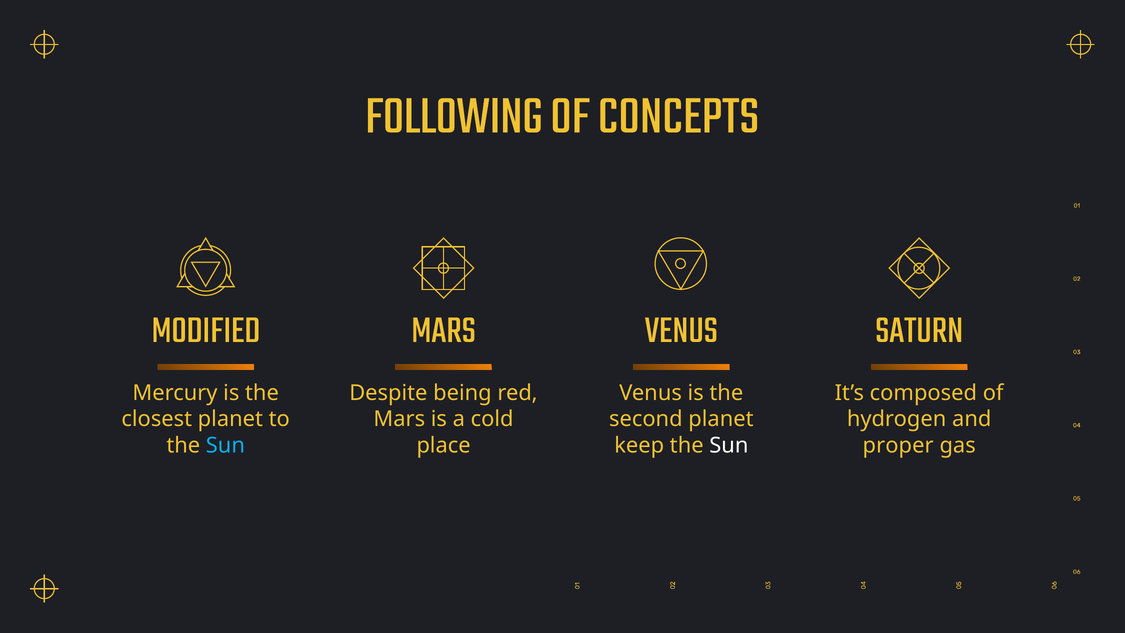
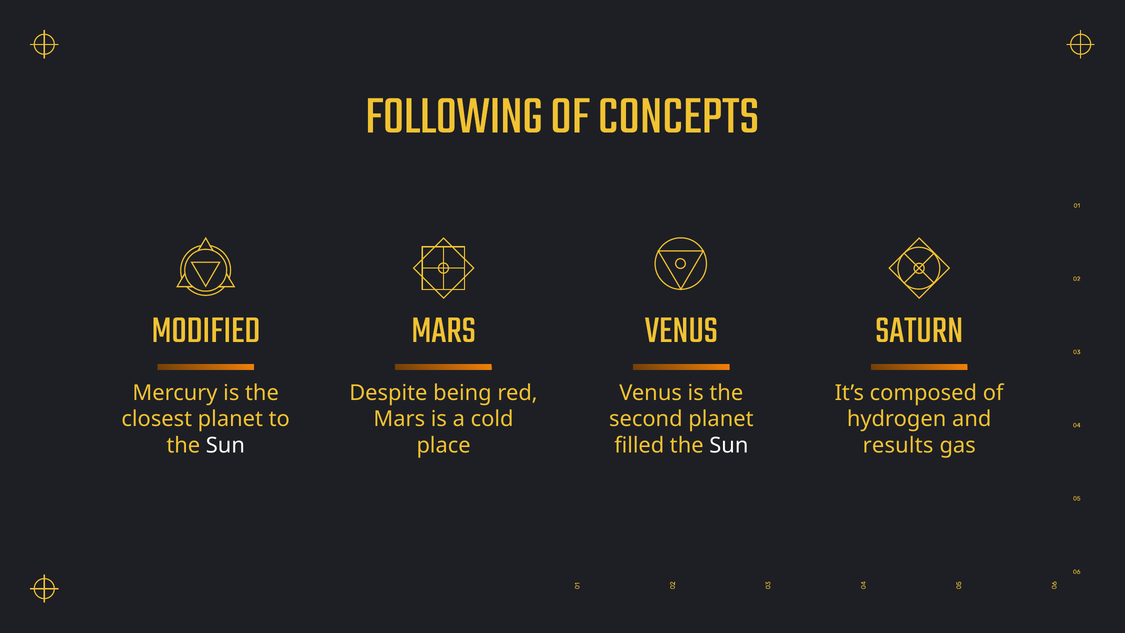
Sun at (225, 445) colour: light blue -> white
keep: keep -> filled
proper: proper -> results
